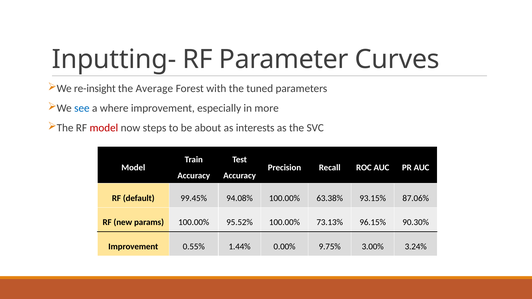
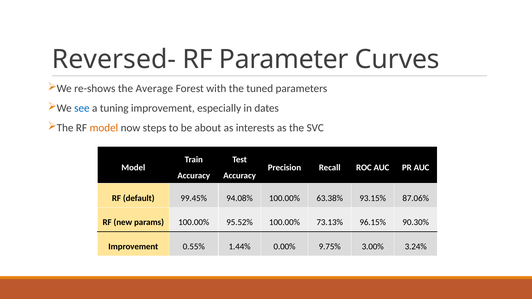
Inputting-: Inputting- -> Reversed-
re-insight: re-insight -> re-shows
where: where -> tuning
more: more -> dates
model at (104, 128) colour: red -> orange
